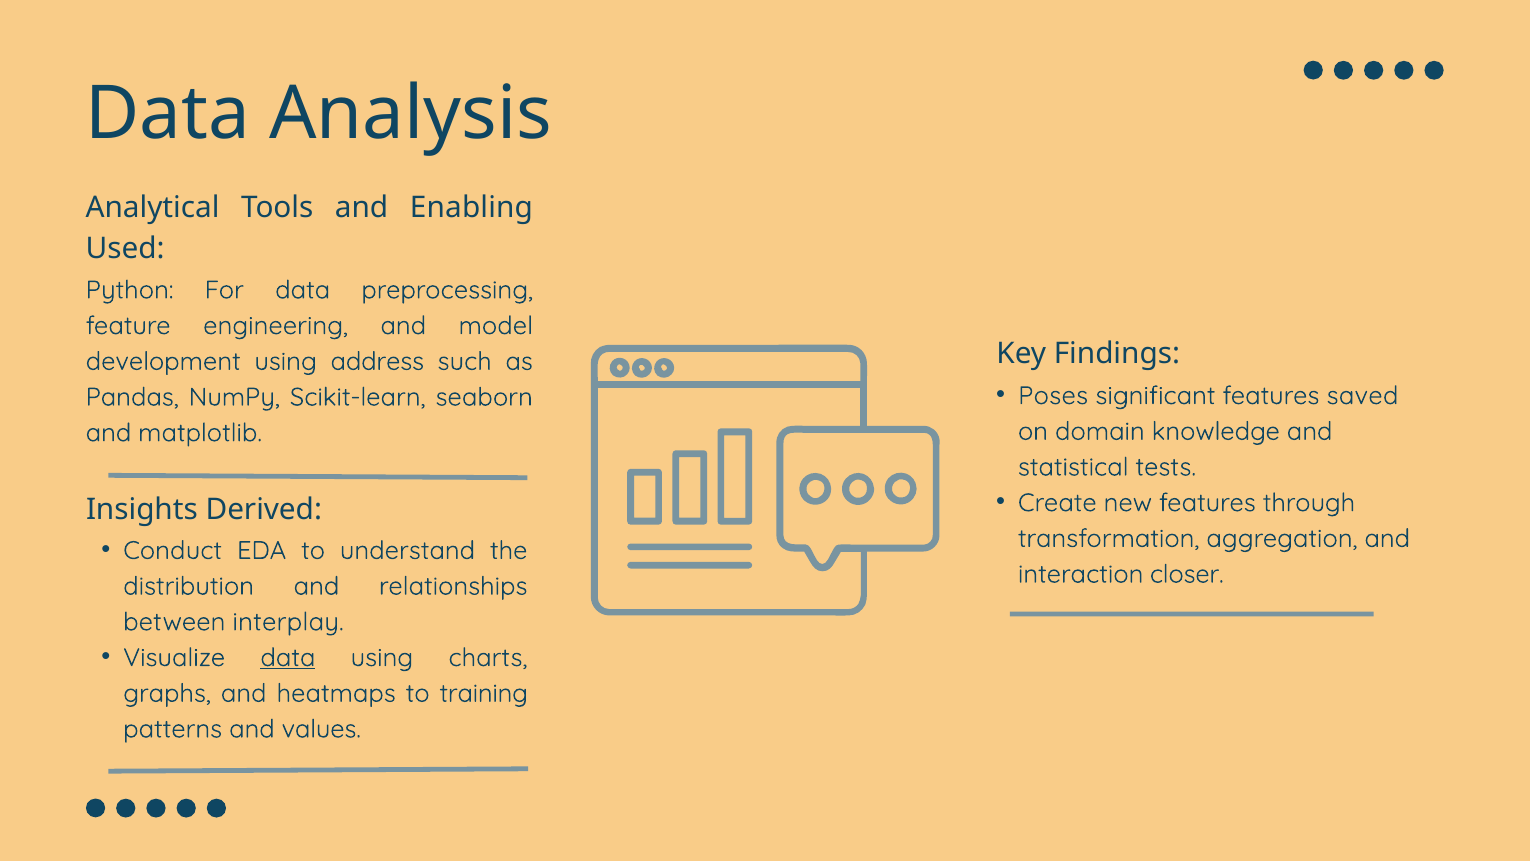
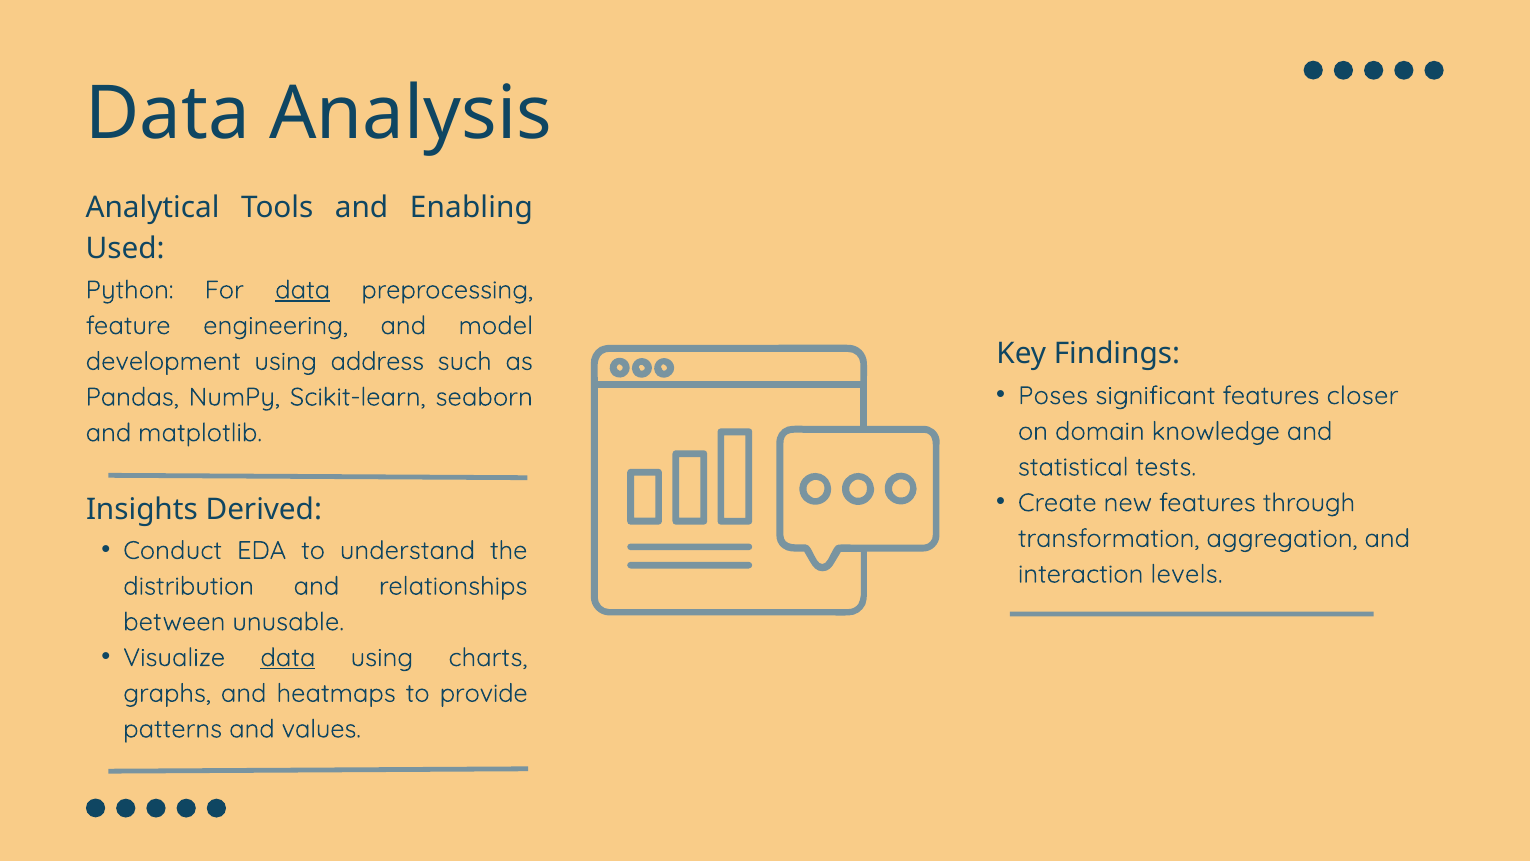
data at (303, 290) underline: none -> present
saved: saved -> closer
closer: closer -> levels
interplay: interplay -> unusable
training: training -> provide
